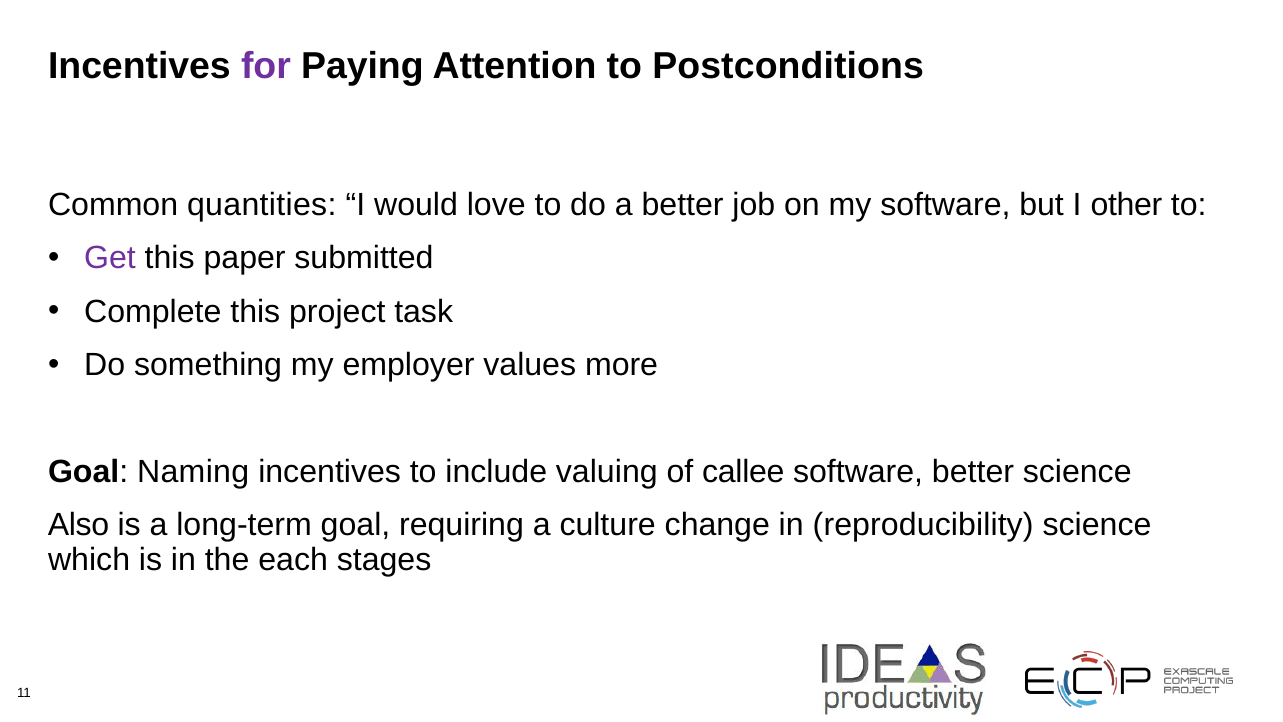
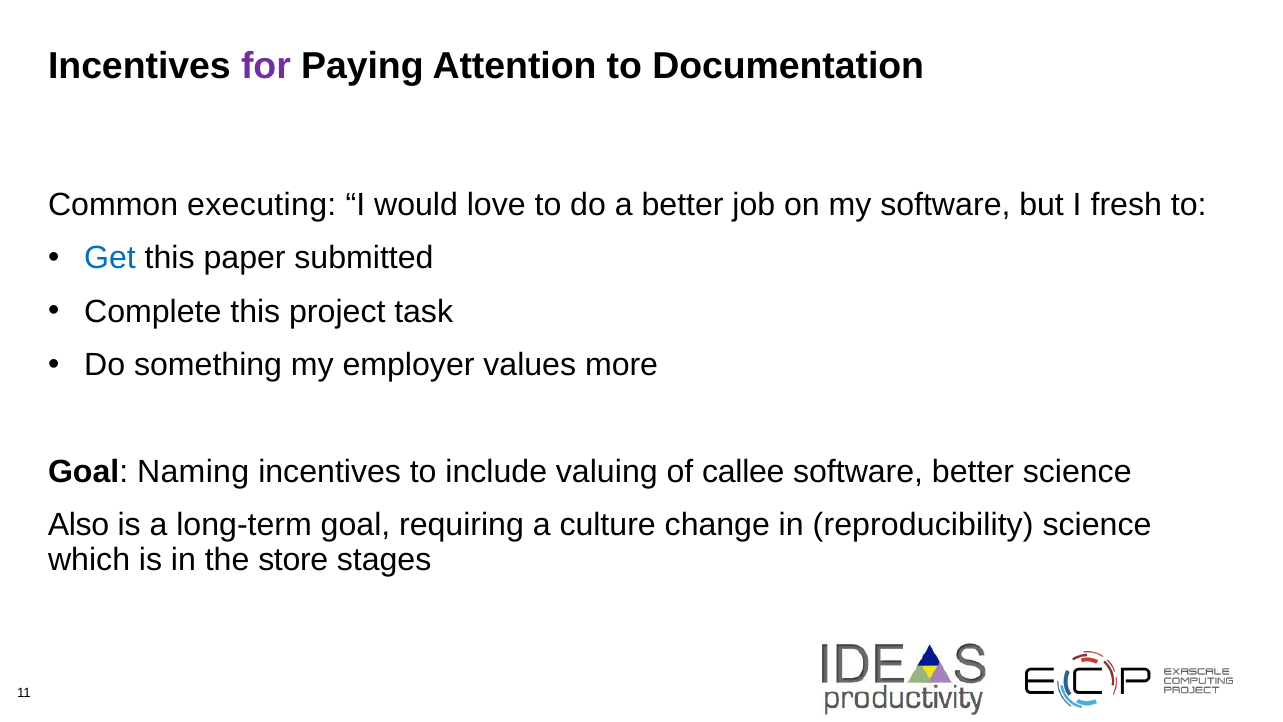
Postconditions: Postconditions -> Documentation
quantities: quantities -> executing
other: other -> fresh
Get colour: purple -> blue
each: each -> store
